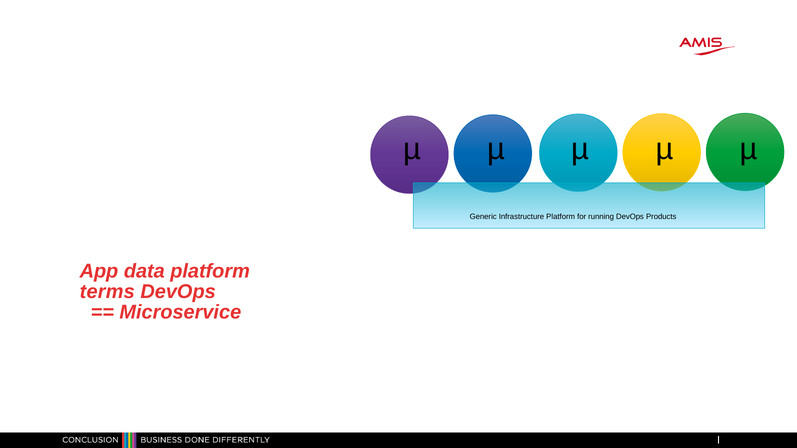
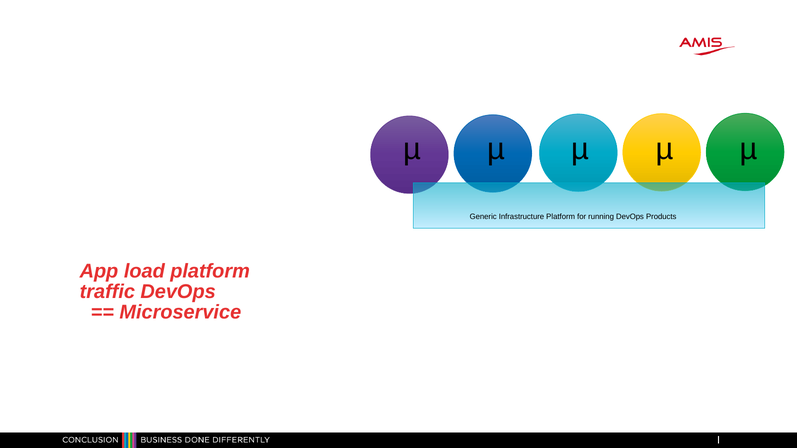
data: data -> load
terms: terms -> traffic
